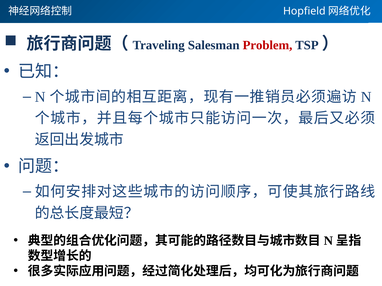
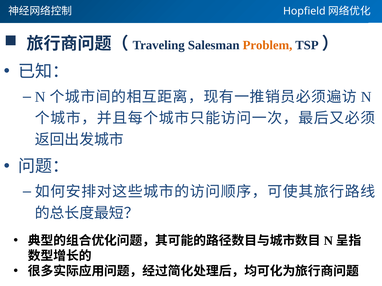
Problem colour: red -> orange
